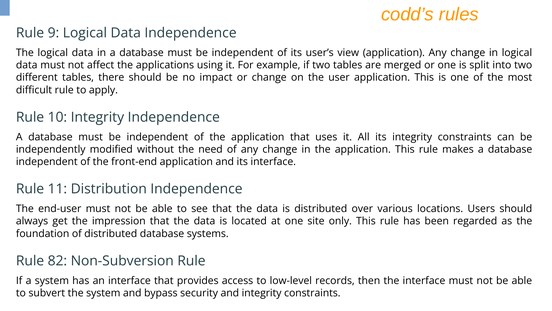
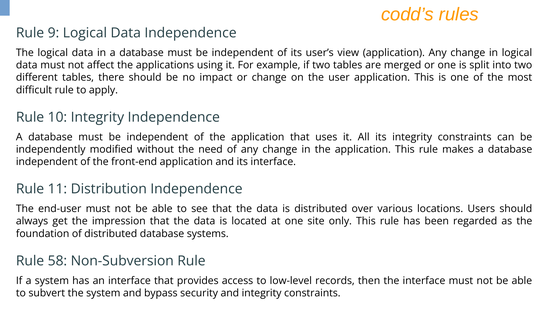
82: 82 -> 58
